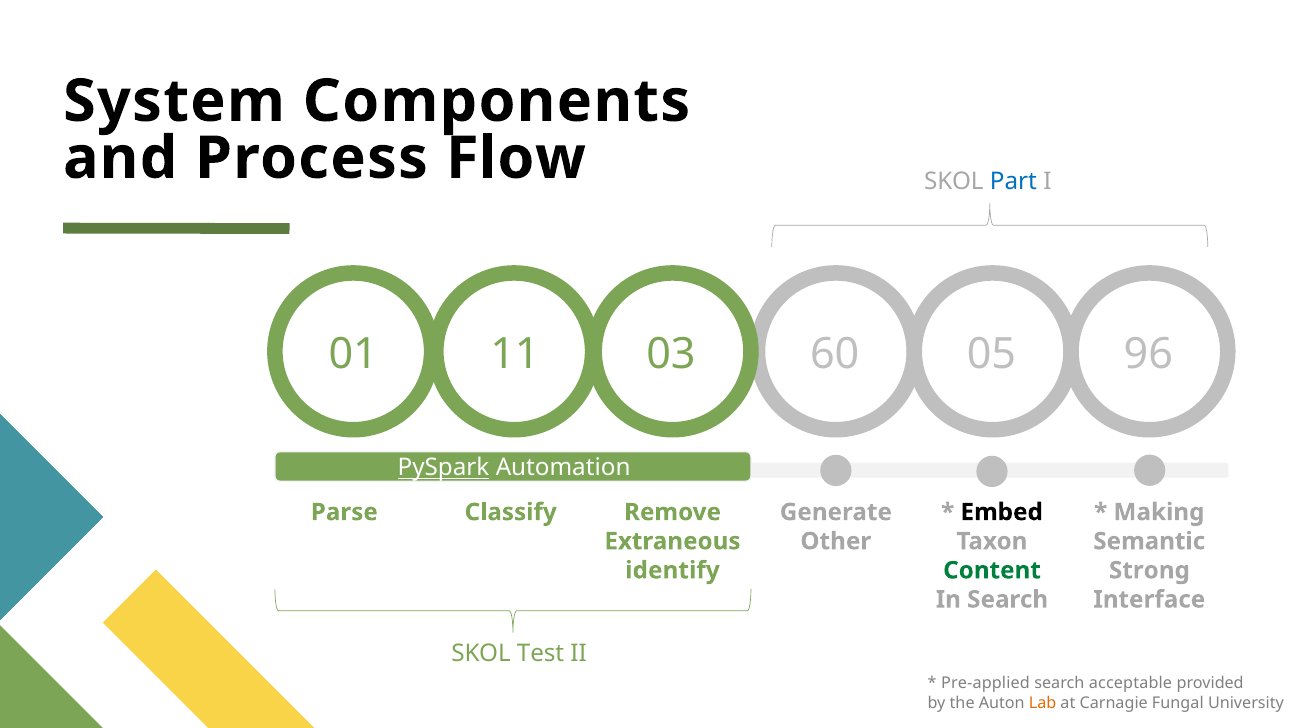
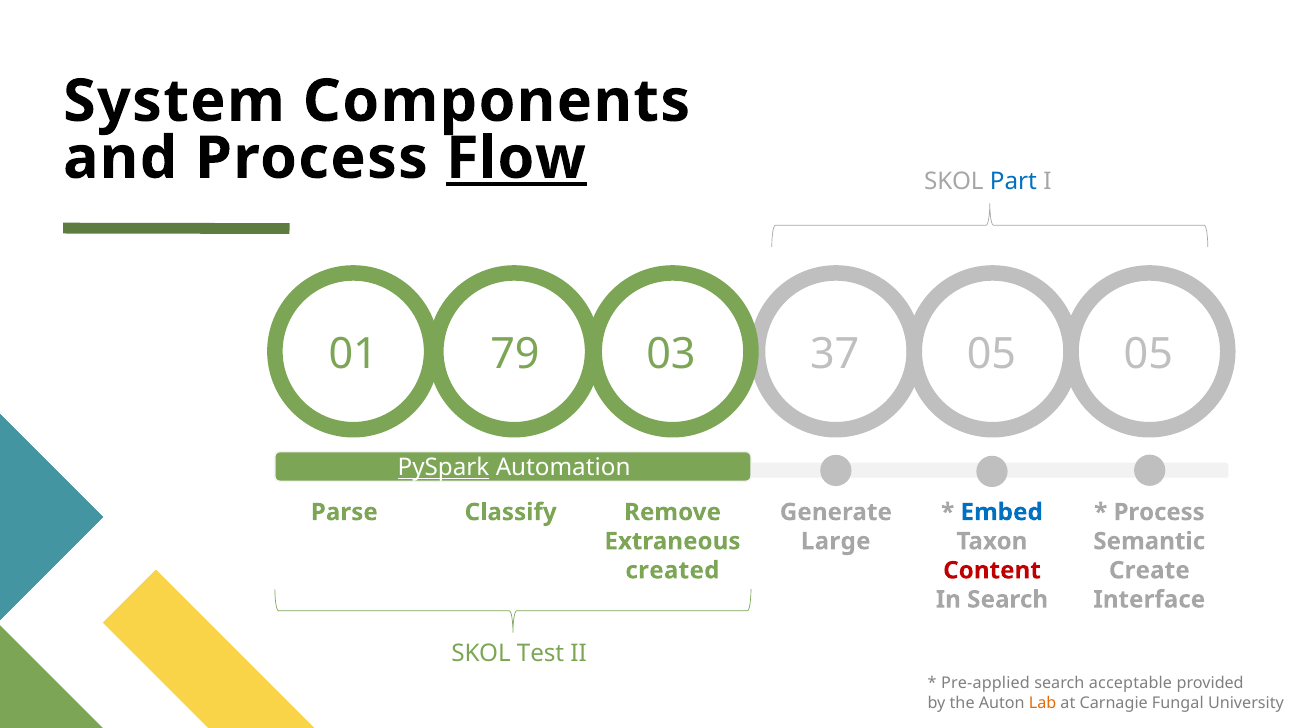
Flow underline: none -> present
11: 11 -> 79
60: 60 -> 37
05 96: 96 -> 05
Embed colour: black -> blue
Making at (1159, 512): Making -> Process
Other: Other -> Large
identify: identify -> created
Content colour: green -> red
Strong: Strong -> Create
